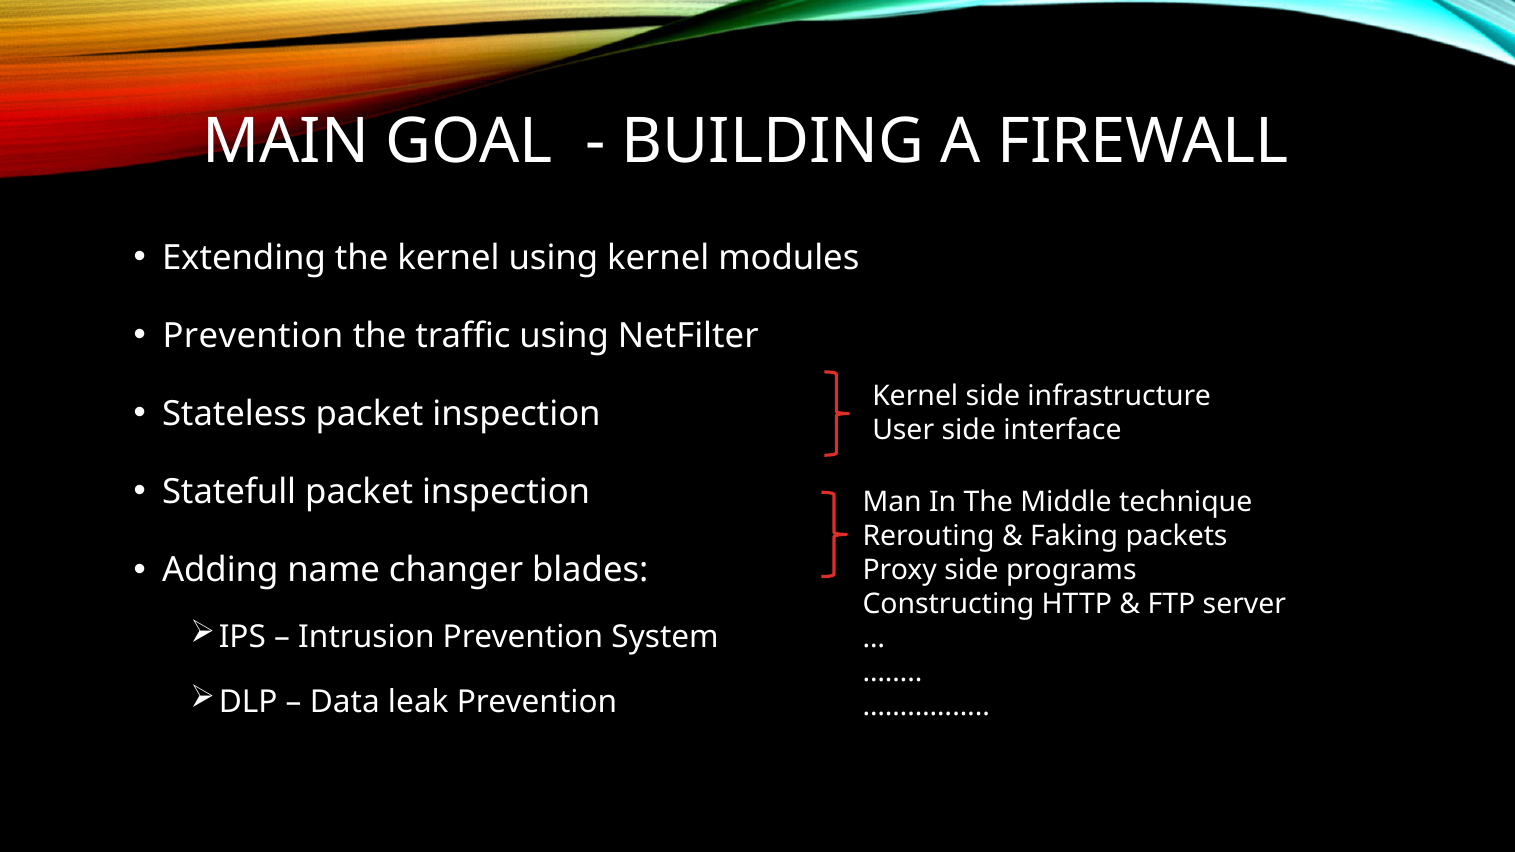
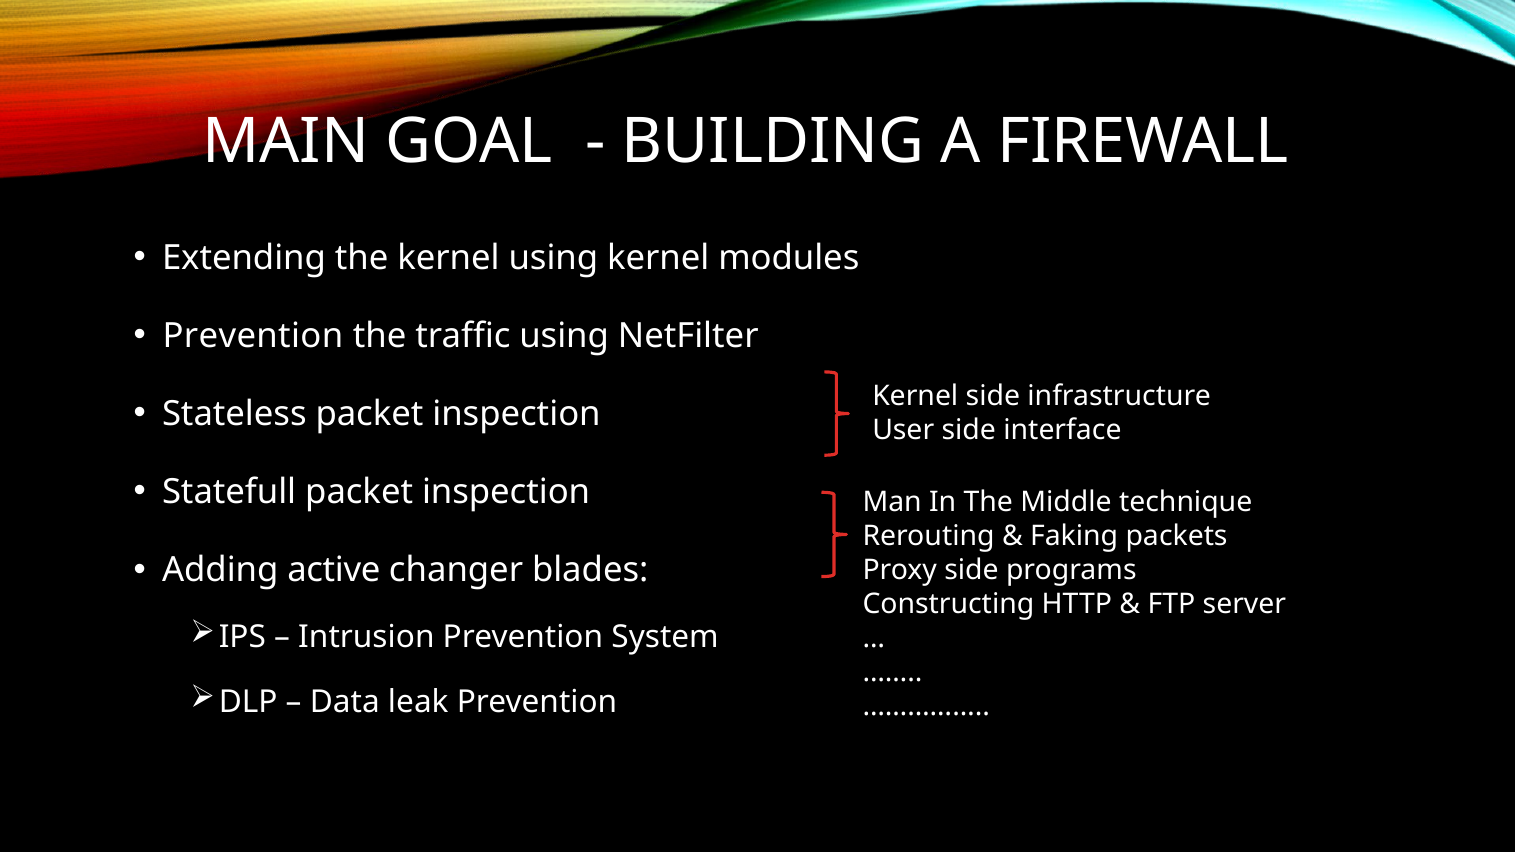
name: name -> active
